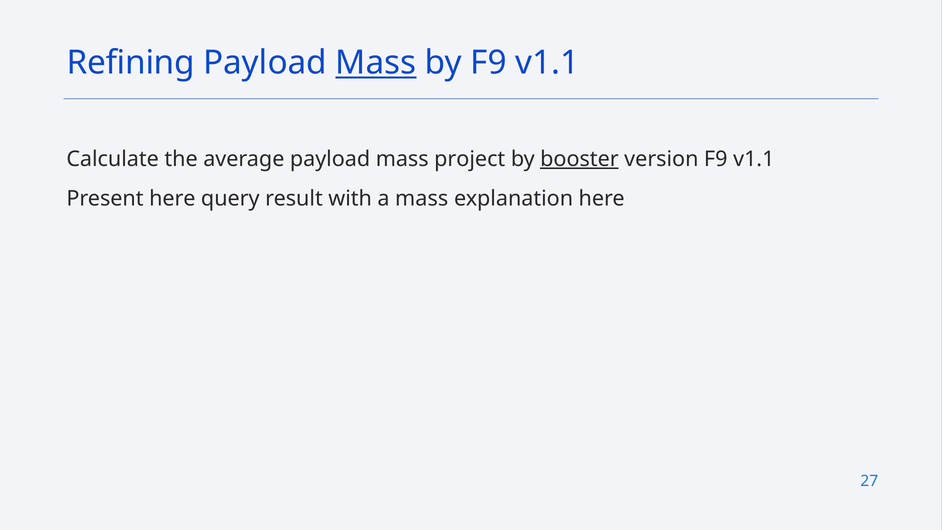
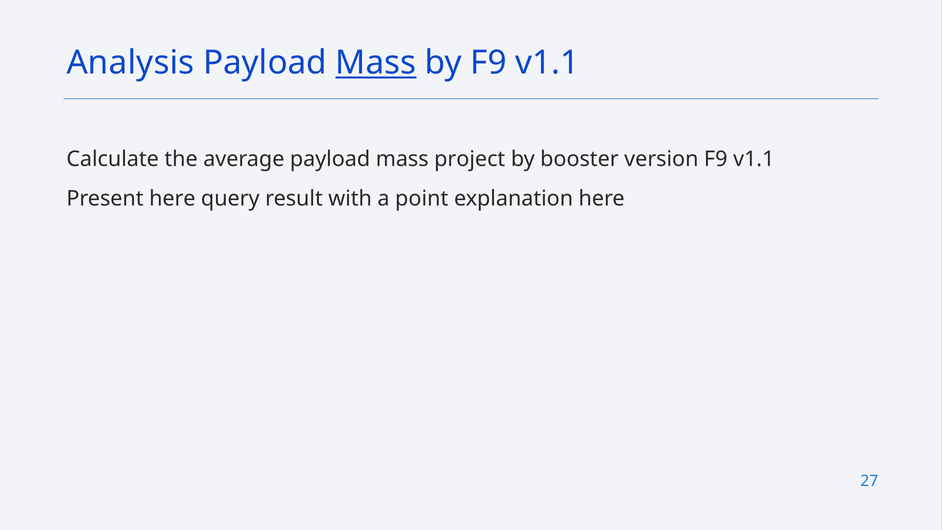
Refining: Refining -> Analysis
booster underline: present -> none
a mass: mass -> point
